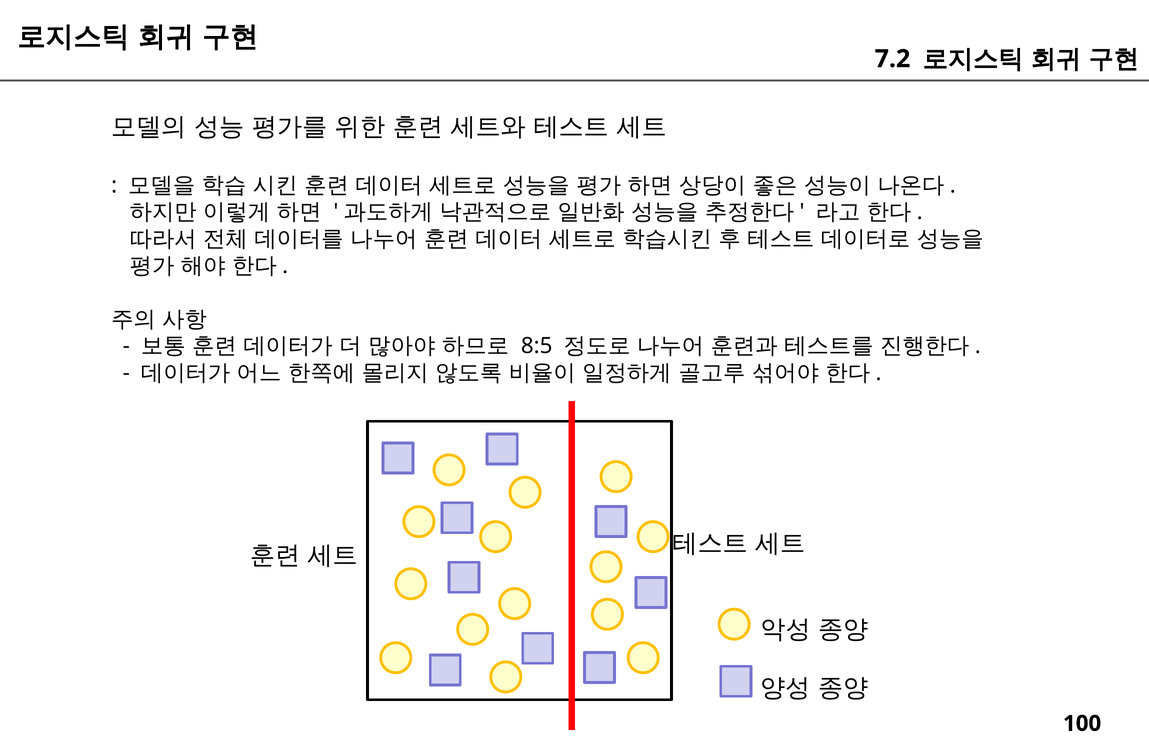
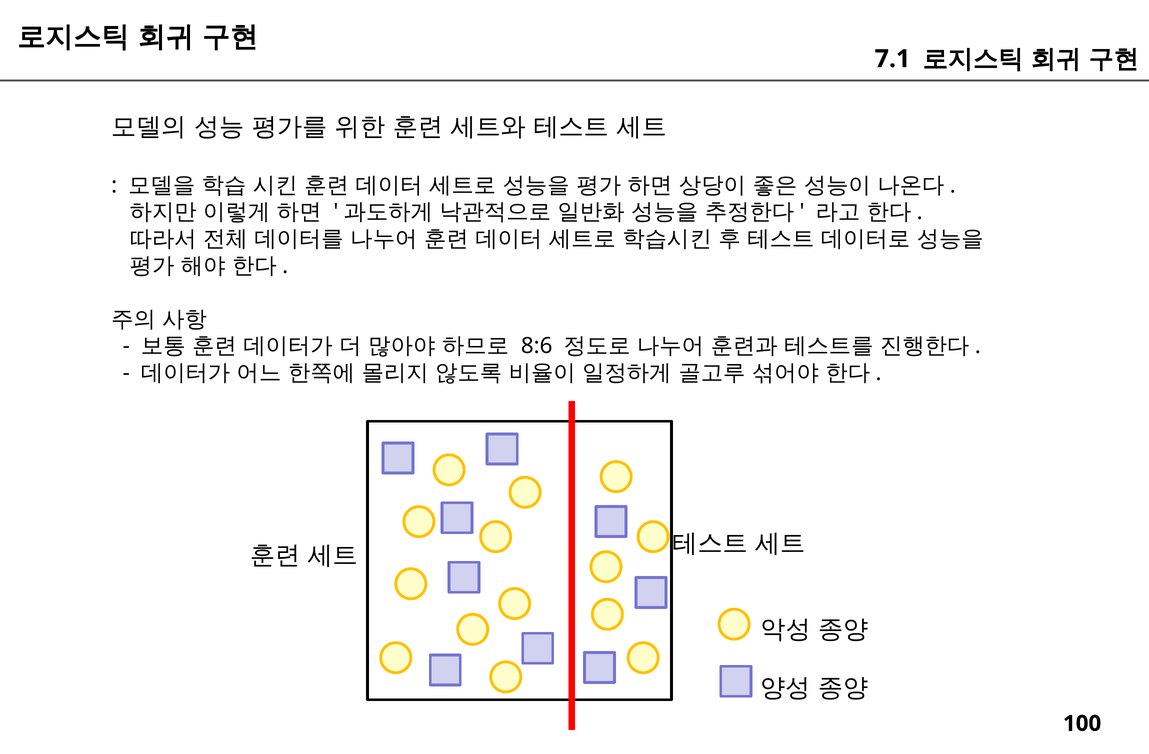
7.2: 7.2 -> 7.1
8:5: 8:5 -> 8:6
